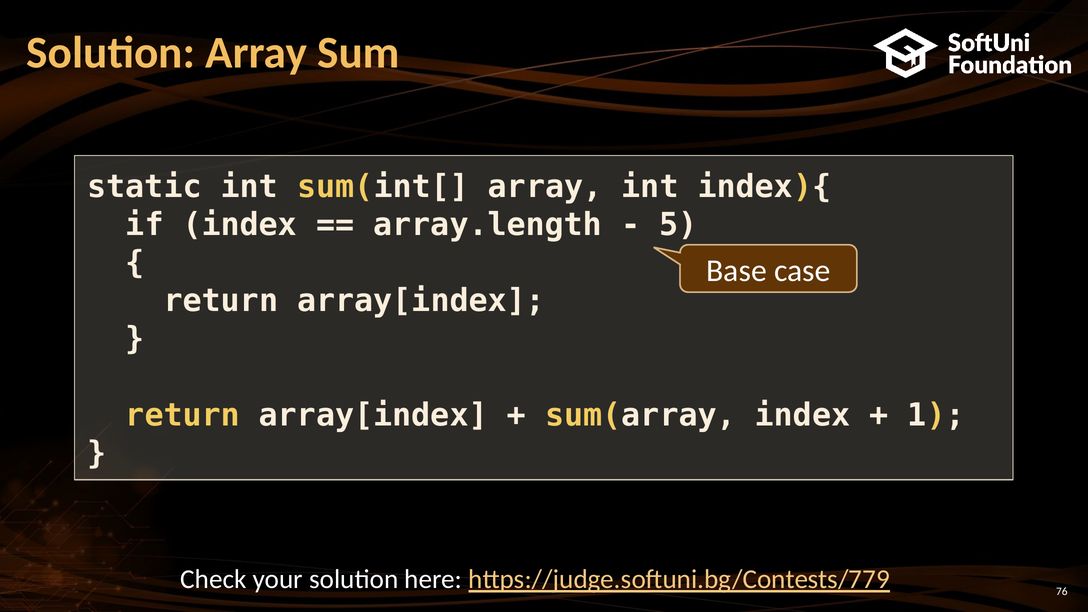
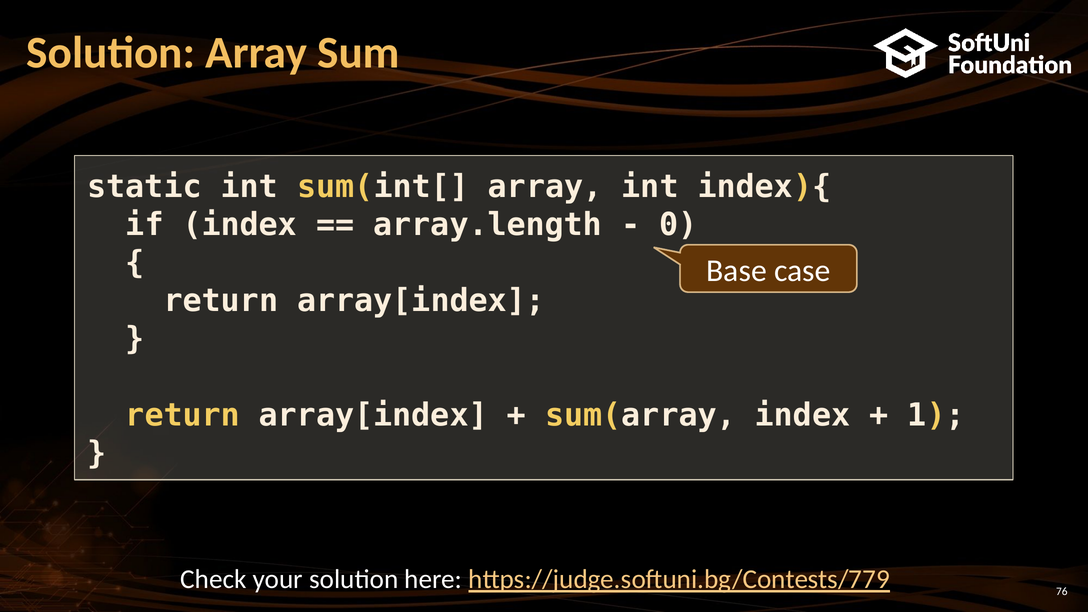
5: 5 -> 0
